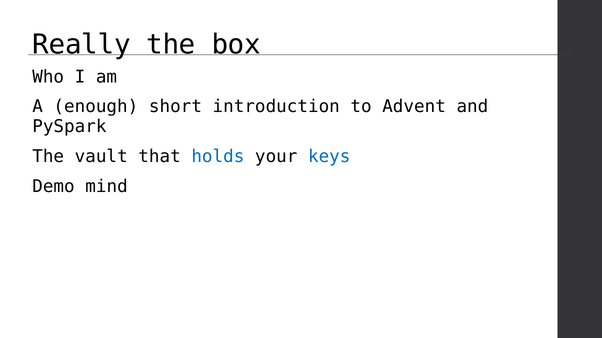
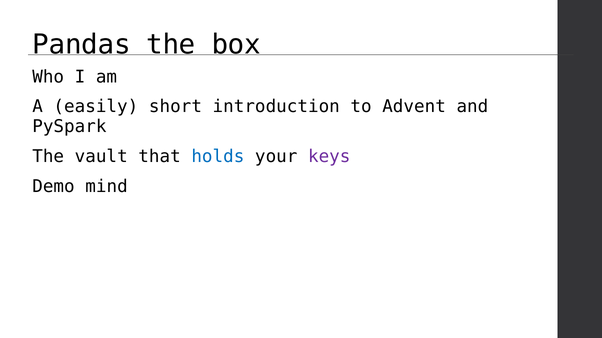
Really: Really -> Pandas
enough: enough -> easily
keys colour: blue -> purple
